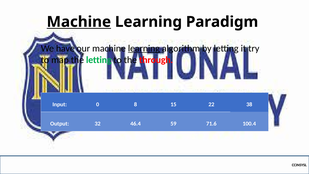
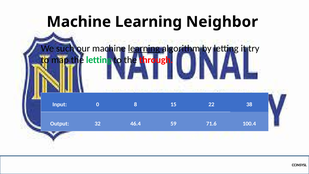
Machine at (79, 22) underline: present -> none
Paradigm: Paradigm -> Neighbor
have: have -> such
